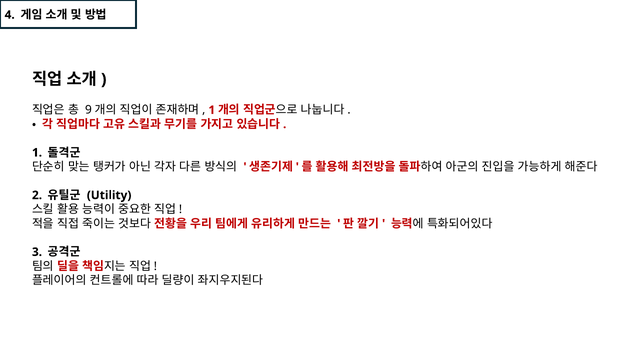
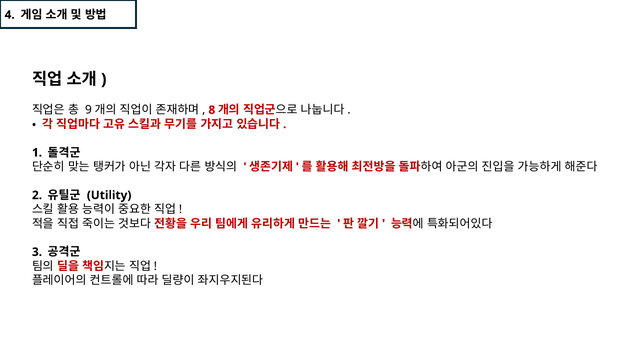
1 at (212, 110): 1 -> 8
